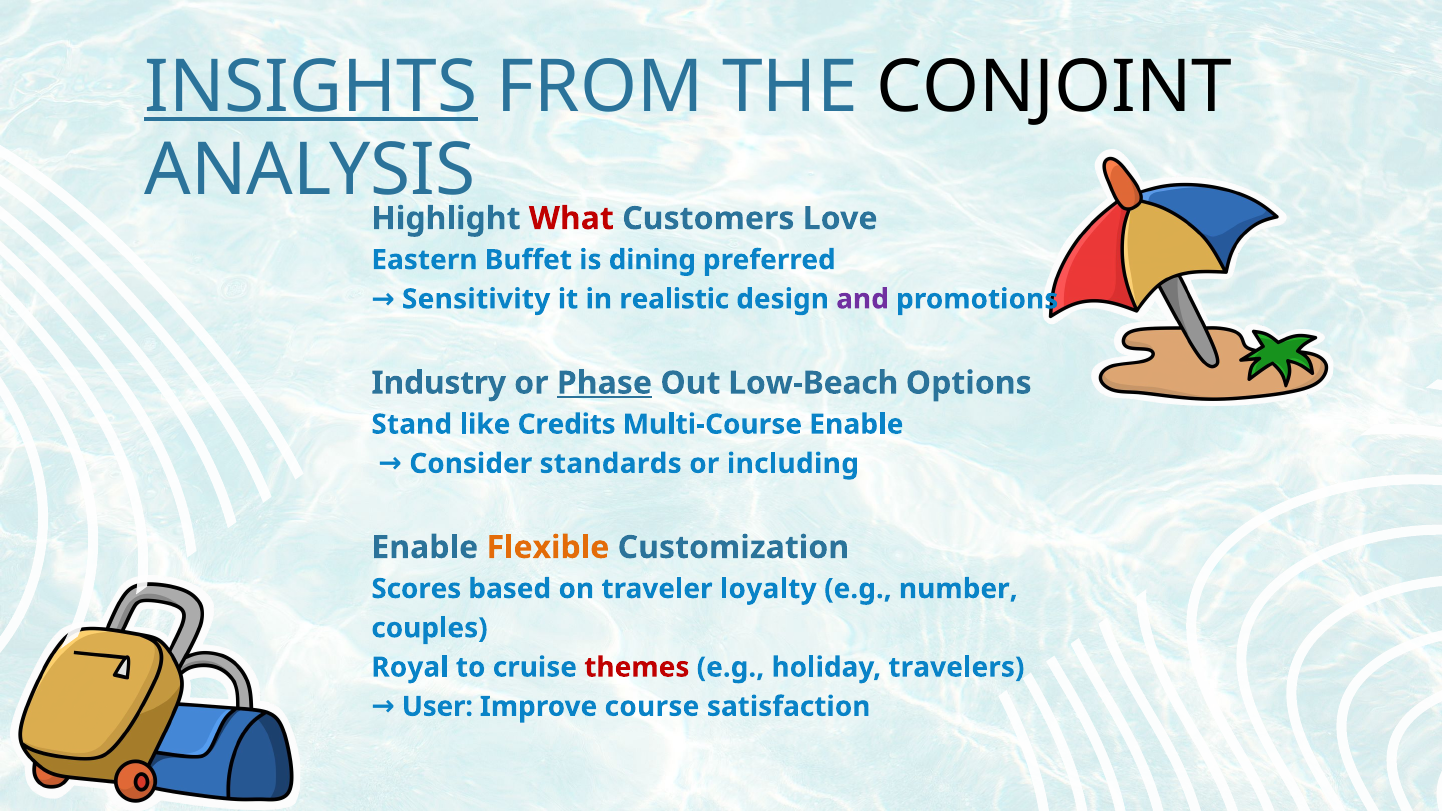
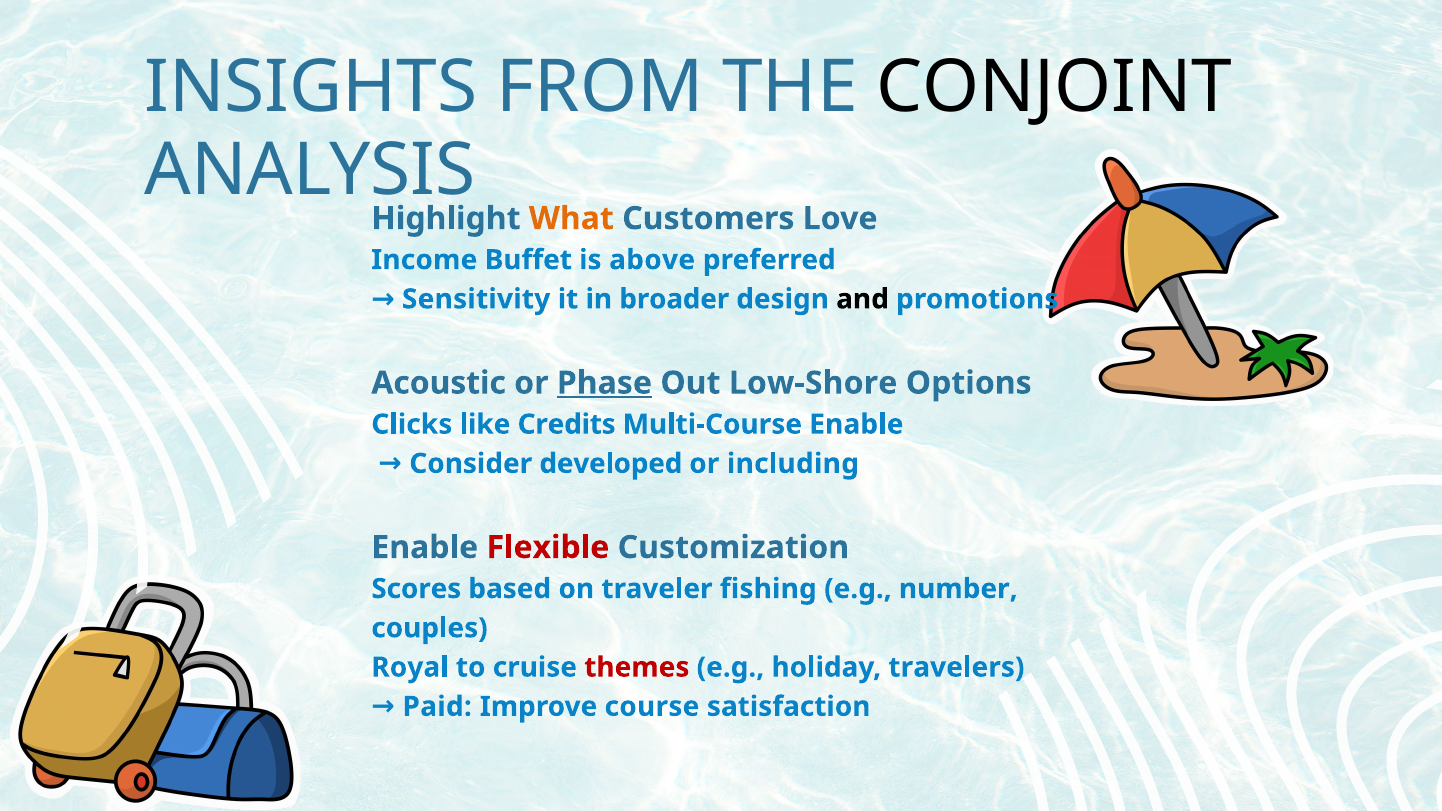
INSIGHTS underline: present -> none
What colour: red -> orange
Eastern: Eastern -> Income
dining: dining -> above
realistic: realistic -> broader
and colour: purple -> black
Industry: Industry -> Acoustic
Low-Beach: Low-Beach -> Low-Shore
Stand: Stand -> Clicks
standards: standards -> developed
Flexible colour: orange -> red
loyalty: loyalty -> fishing
User: User -> Paid
